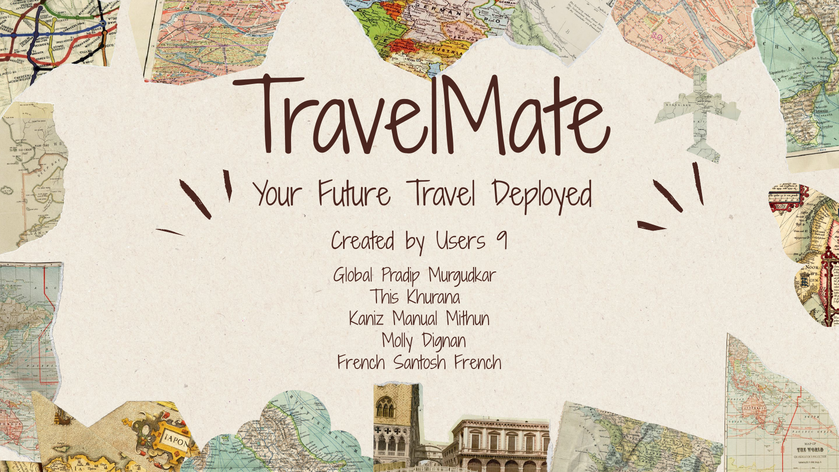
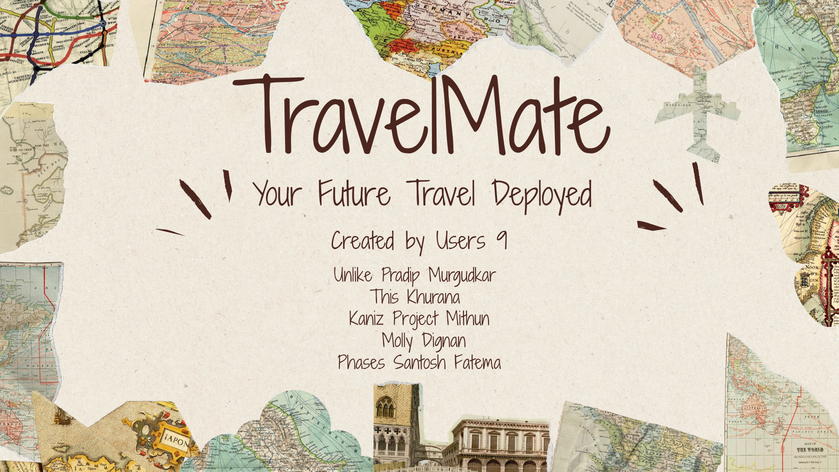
Global: Global -> Unlike
Manual: Manual -> Project
French at (361, 363): French -> Phases
Santosh French: French -> Fatema
